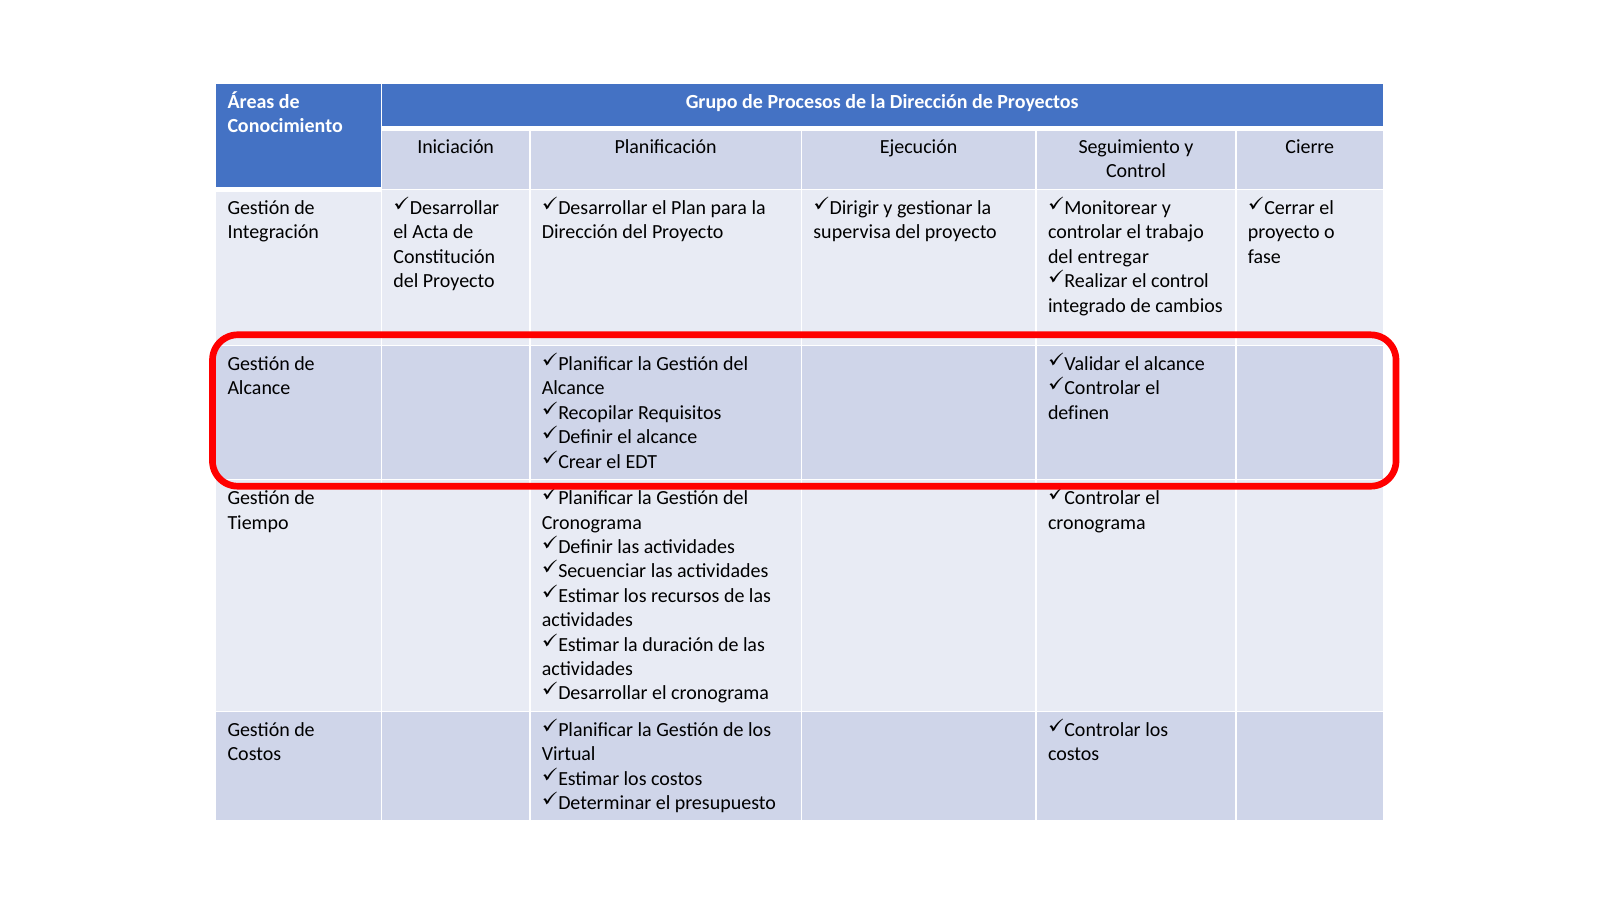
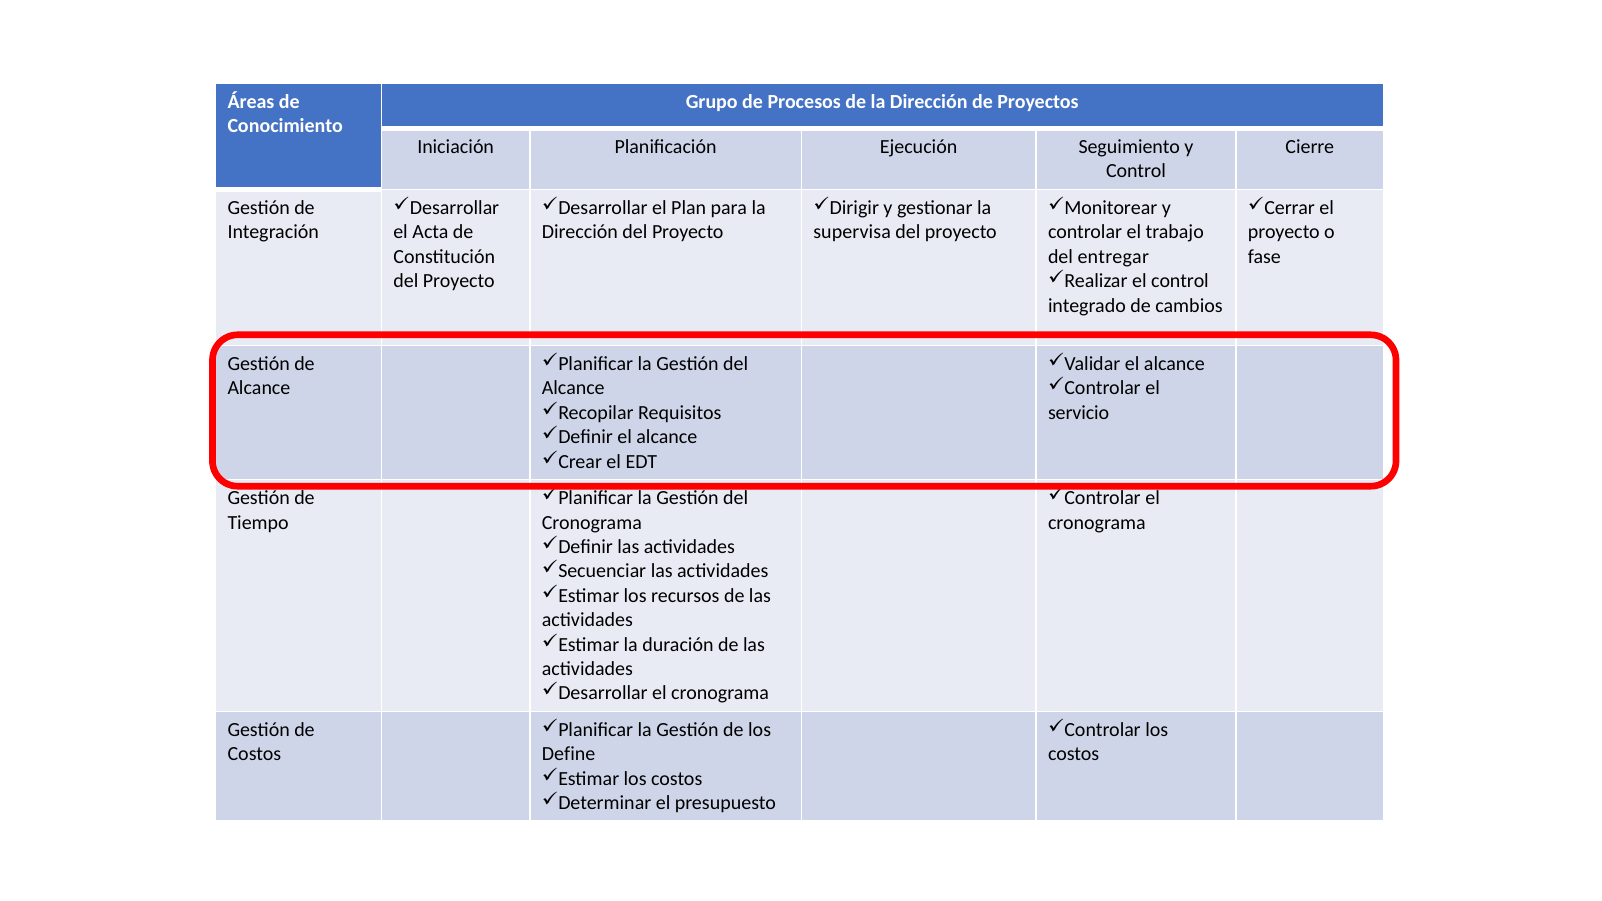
definen: definen -> servicio
Virtual: Virtual -> Define
